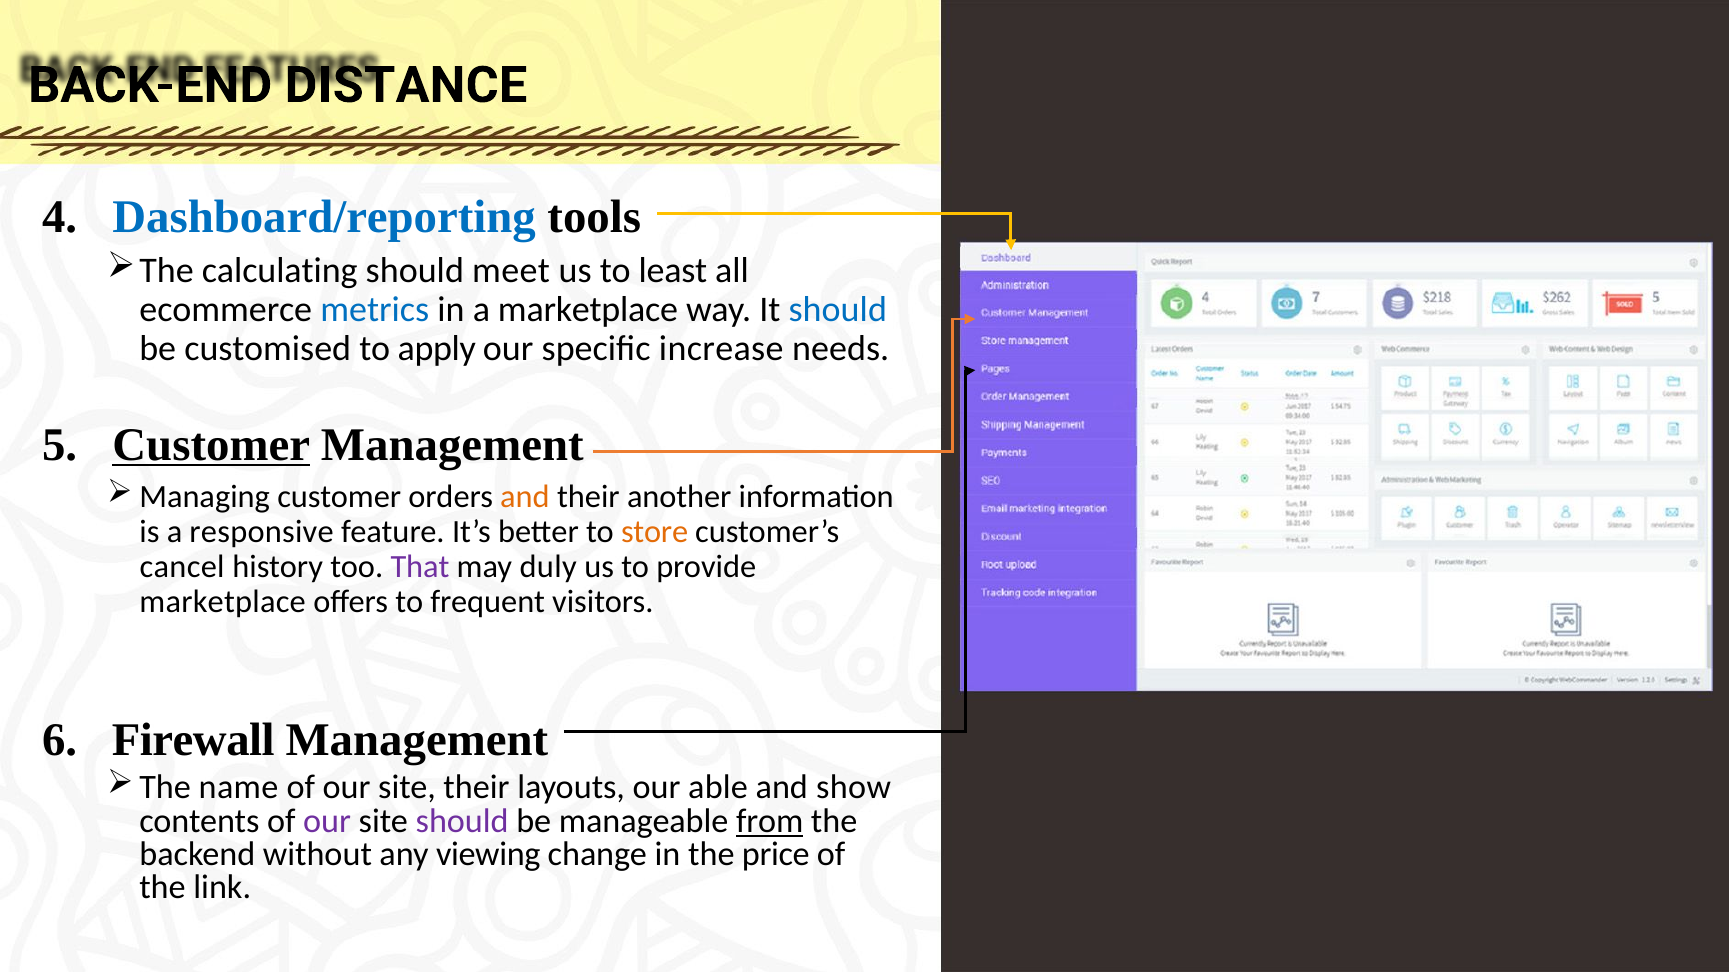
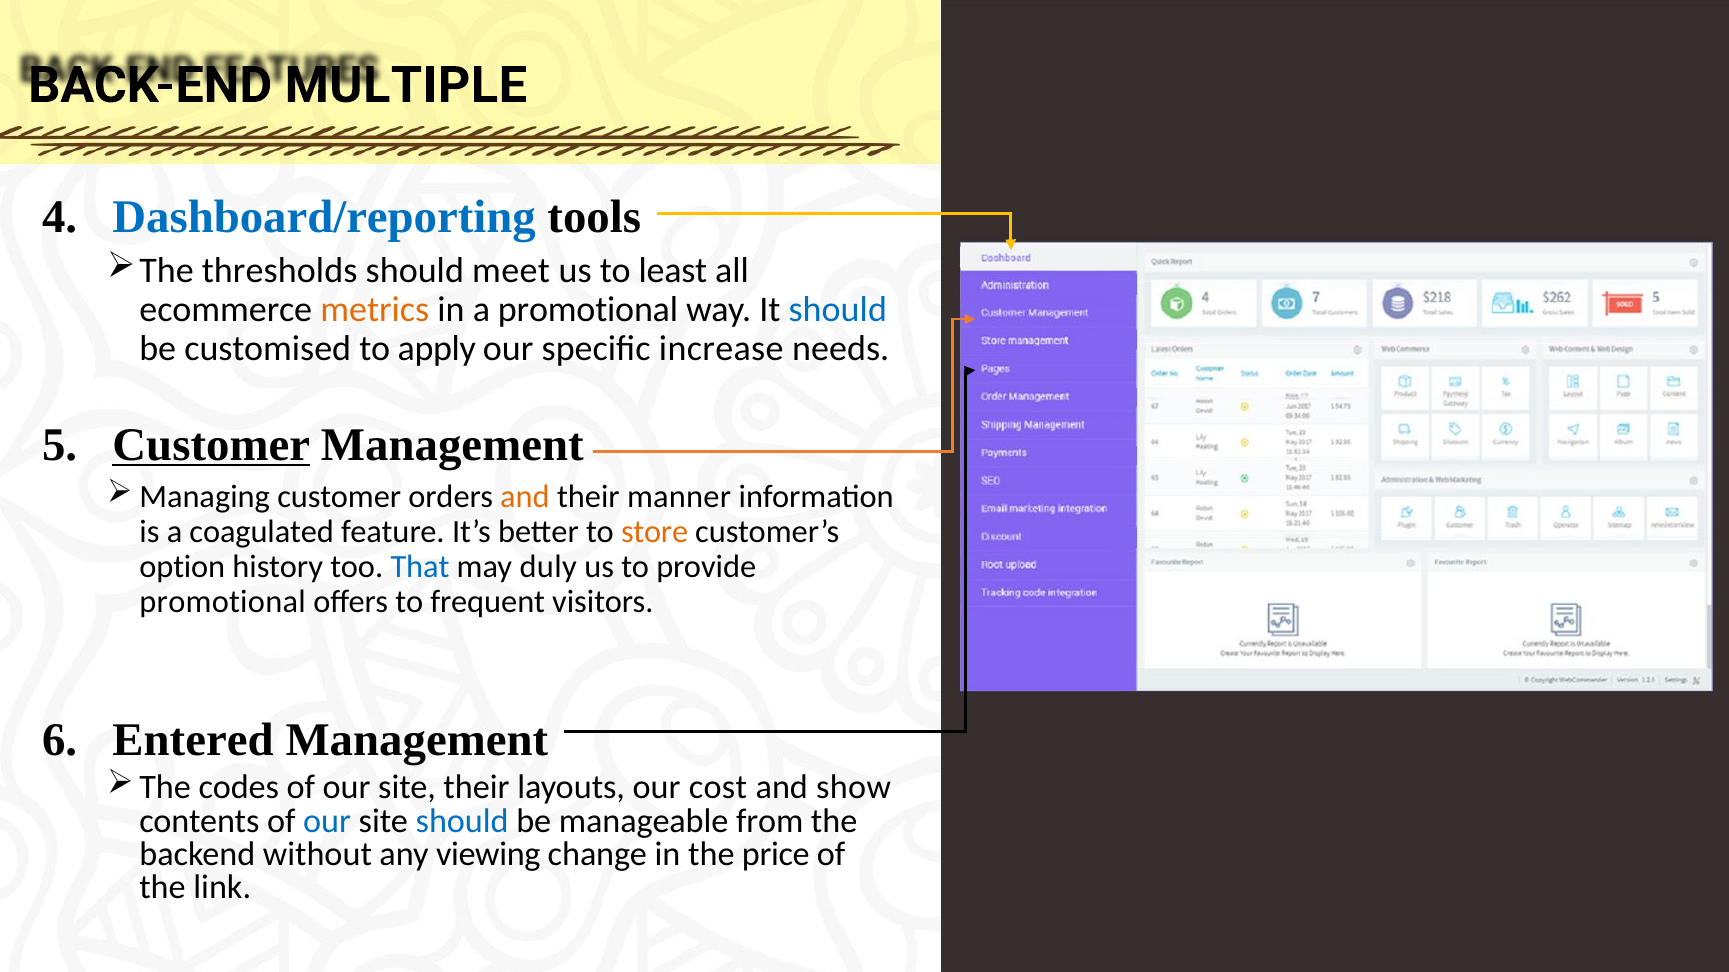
DISTANCE: DISTANCE -> MULTIPLE
calculating: calculating -> thresholds
metrics colour: blue -> orange
a marketplace: marketplace -> promotional
another: another -> manner
responsive: responsive -> coagulated
cancel: cancel -> option
That colour: purple -> blue
marketplace at (223, 602): marketplace -> promotional
Firewall: Firewall -> Entered
name: name -> codes
able: able -> cost
our at (327, 821) colour: purple -> blue
should at (462, 821) colour: purple -> blue
from underline: present -> none
